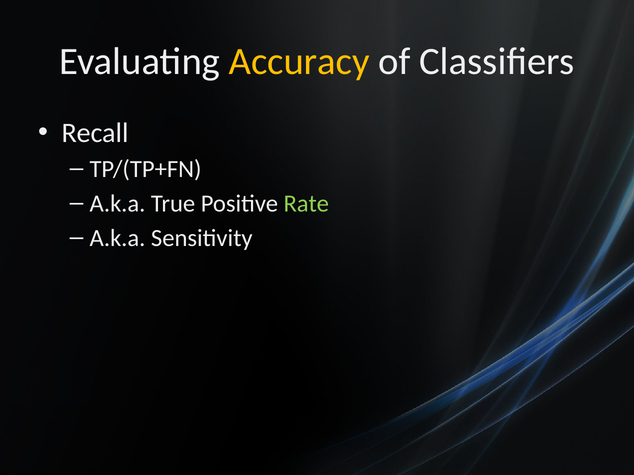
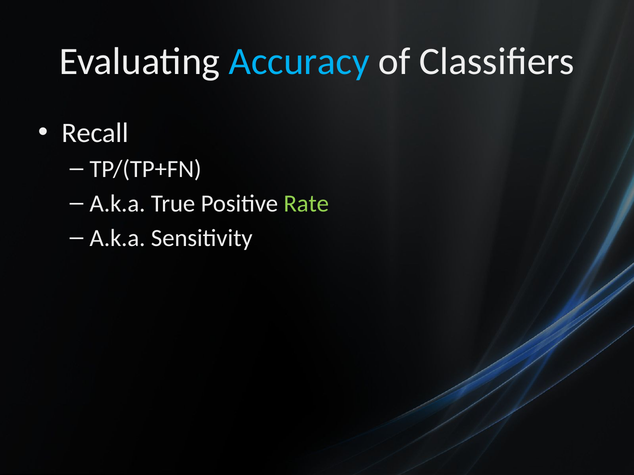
Accuracy colour: yellow -> light blue
